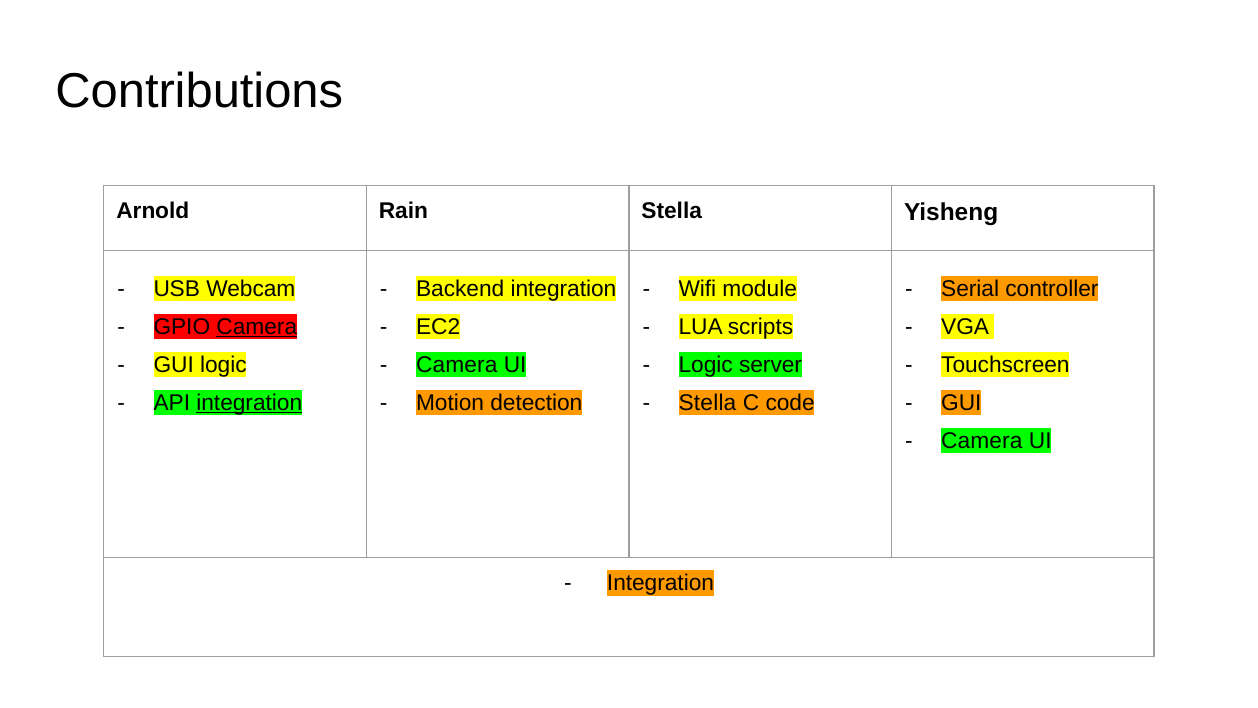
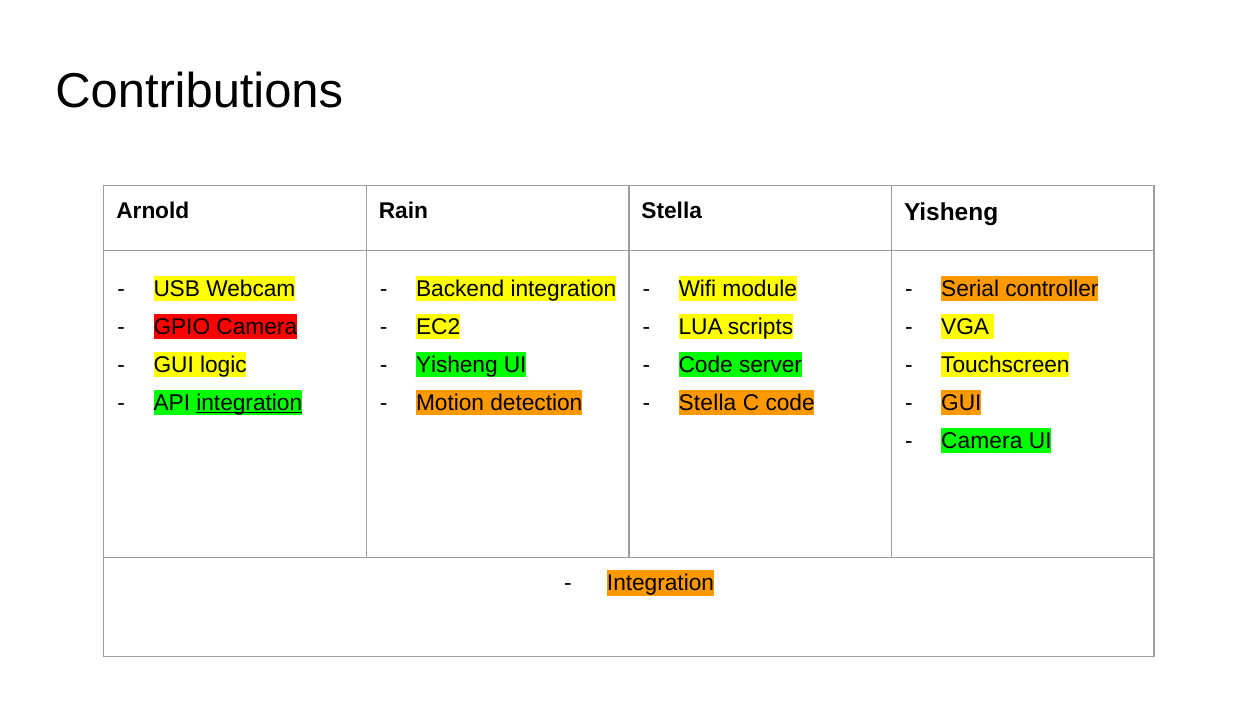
Camera at (257, 327) underline: present -> none
Camera at (457, 365): Camera -> Yisheng
Logic at (706, 365): Logic -> Code
